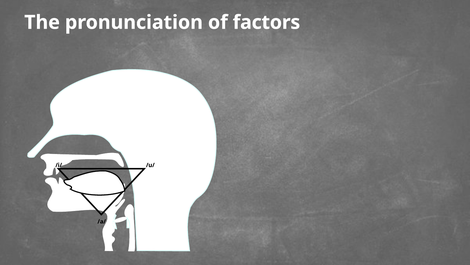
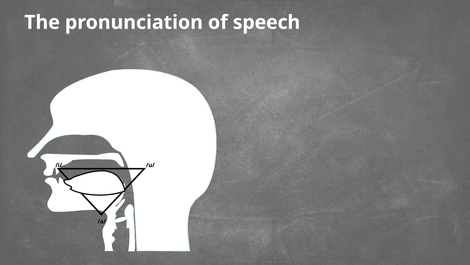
factors: factors -> speech
